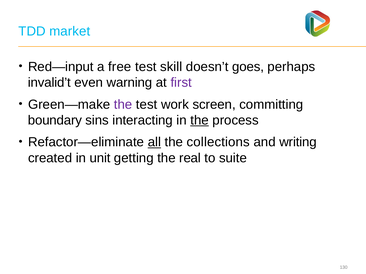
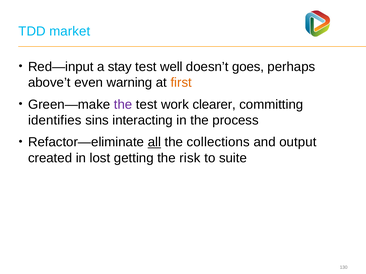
free: free -> stay
skill: skill -> well
invalid’t: invalid’t -> above’t
first colour: purple -> orange
screen: screen -> clearer
boundary: boundary -> identifies
the at (200, 120) underline: present -> none
writing: writing -> output
unit: unit -> lost
real: real -> risk
